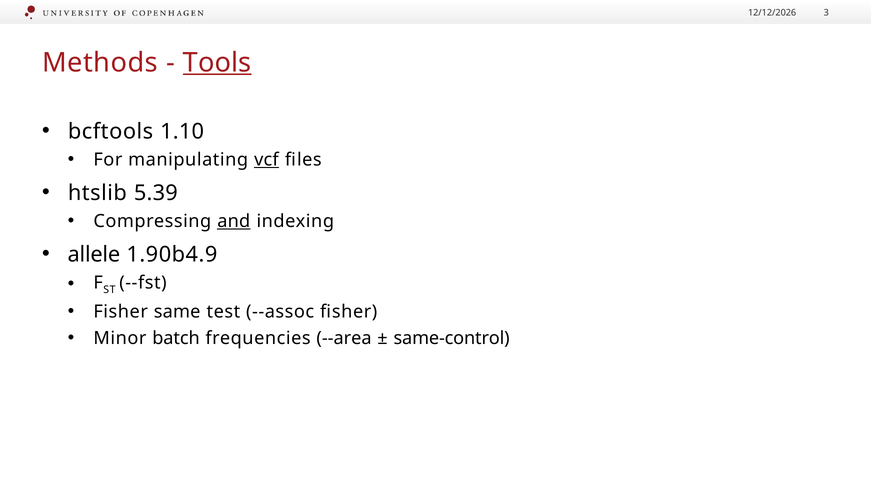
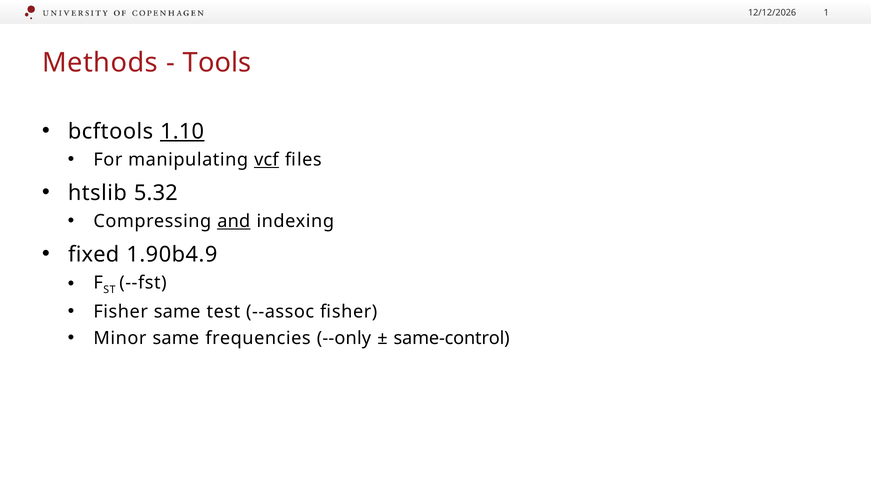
3: 3 -> 1
Tools underline: present -> none
1.10 underline: none -> present
5.39: 5.39 -> 5.32
allele: allele -> fixed
Minor batch: batch -> same
--area: --area -> --only
